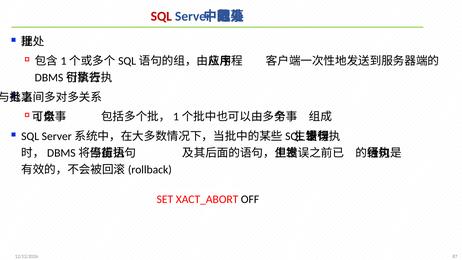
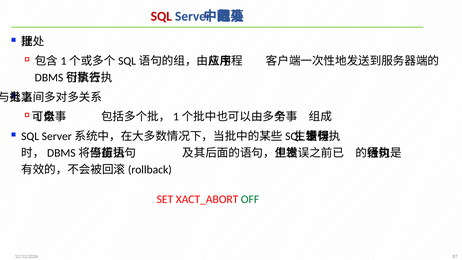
OFF colour: black -> green
